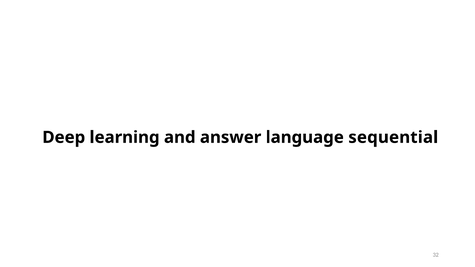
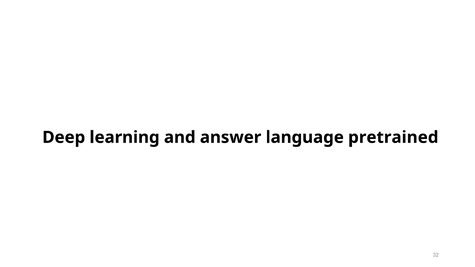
sequential: sequential -> pretrained
